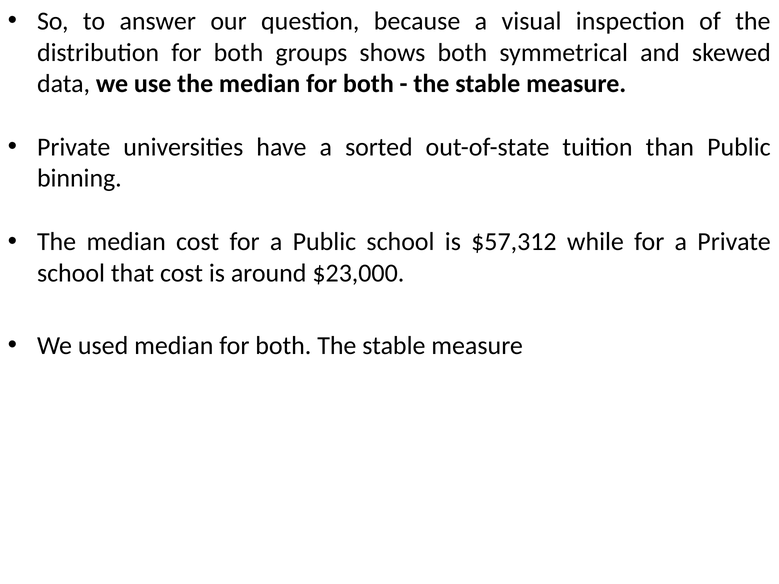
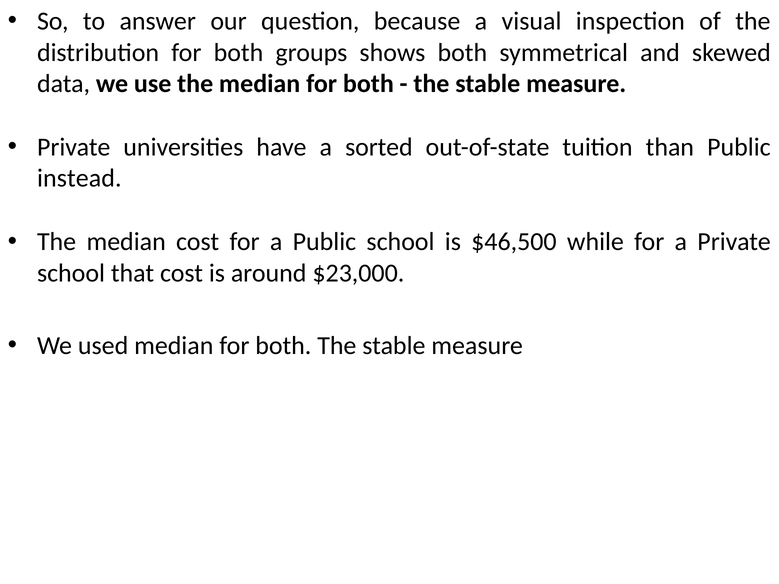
binning: binning -> instead
$57,312: $57,312 -> $46,500
